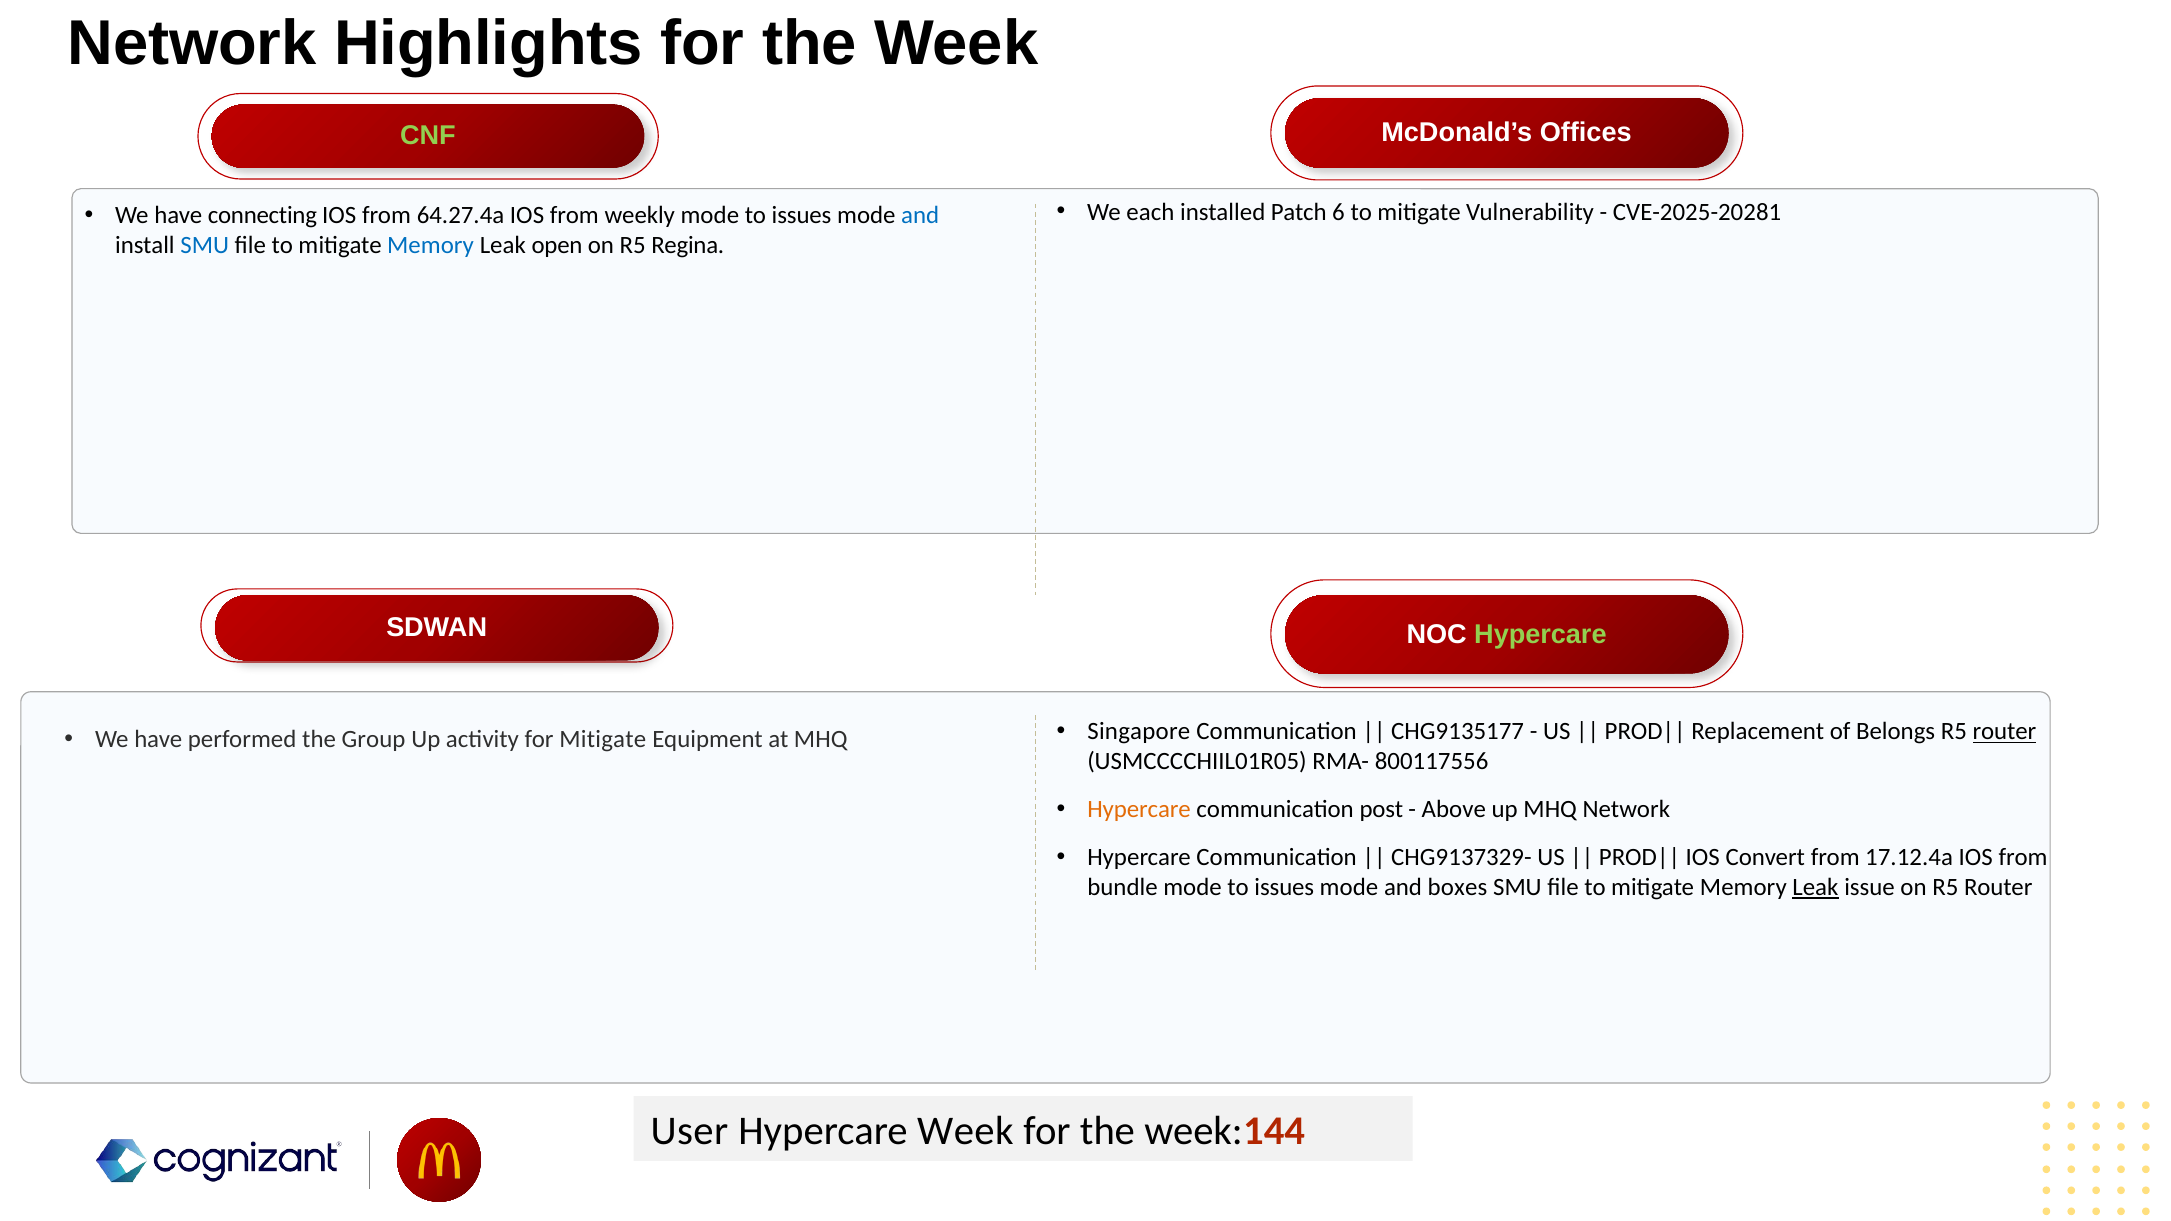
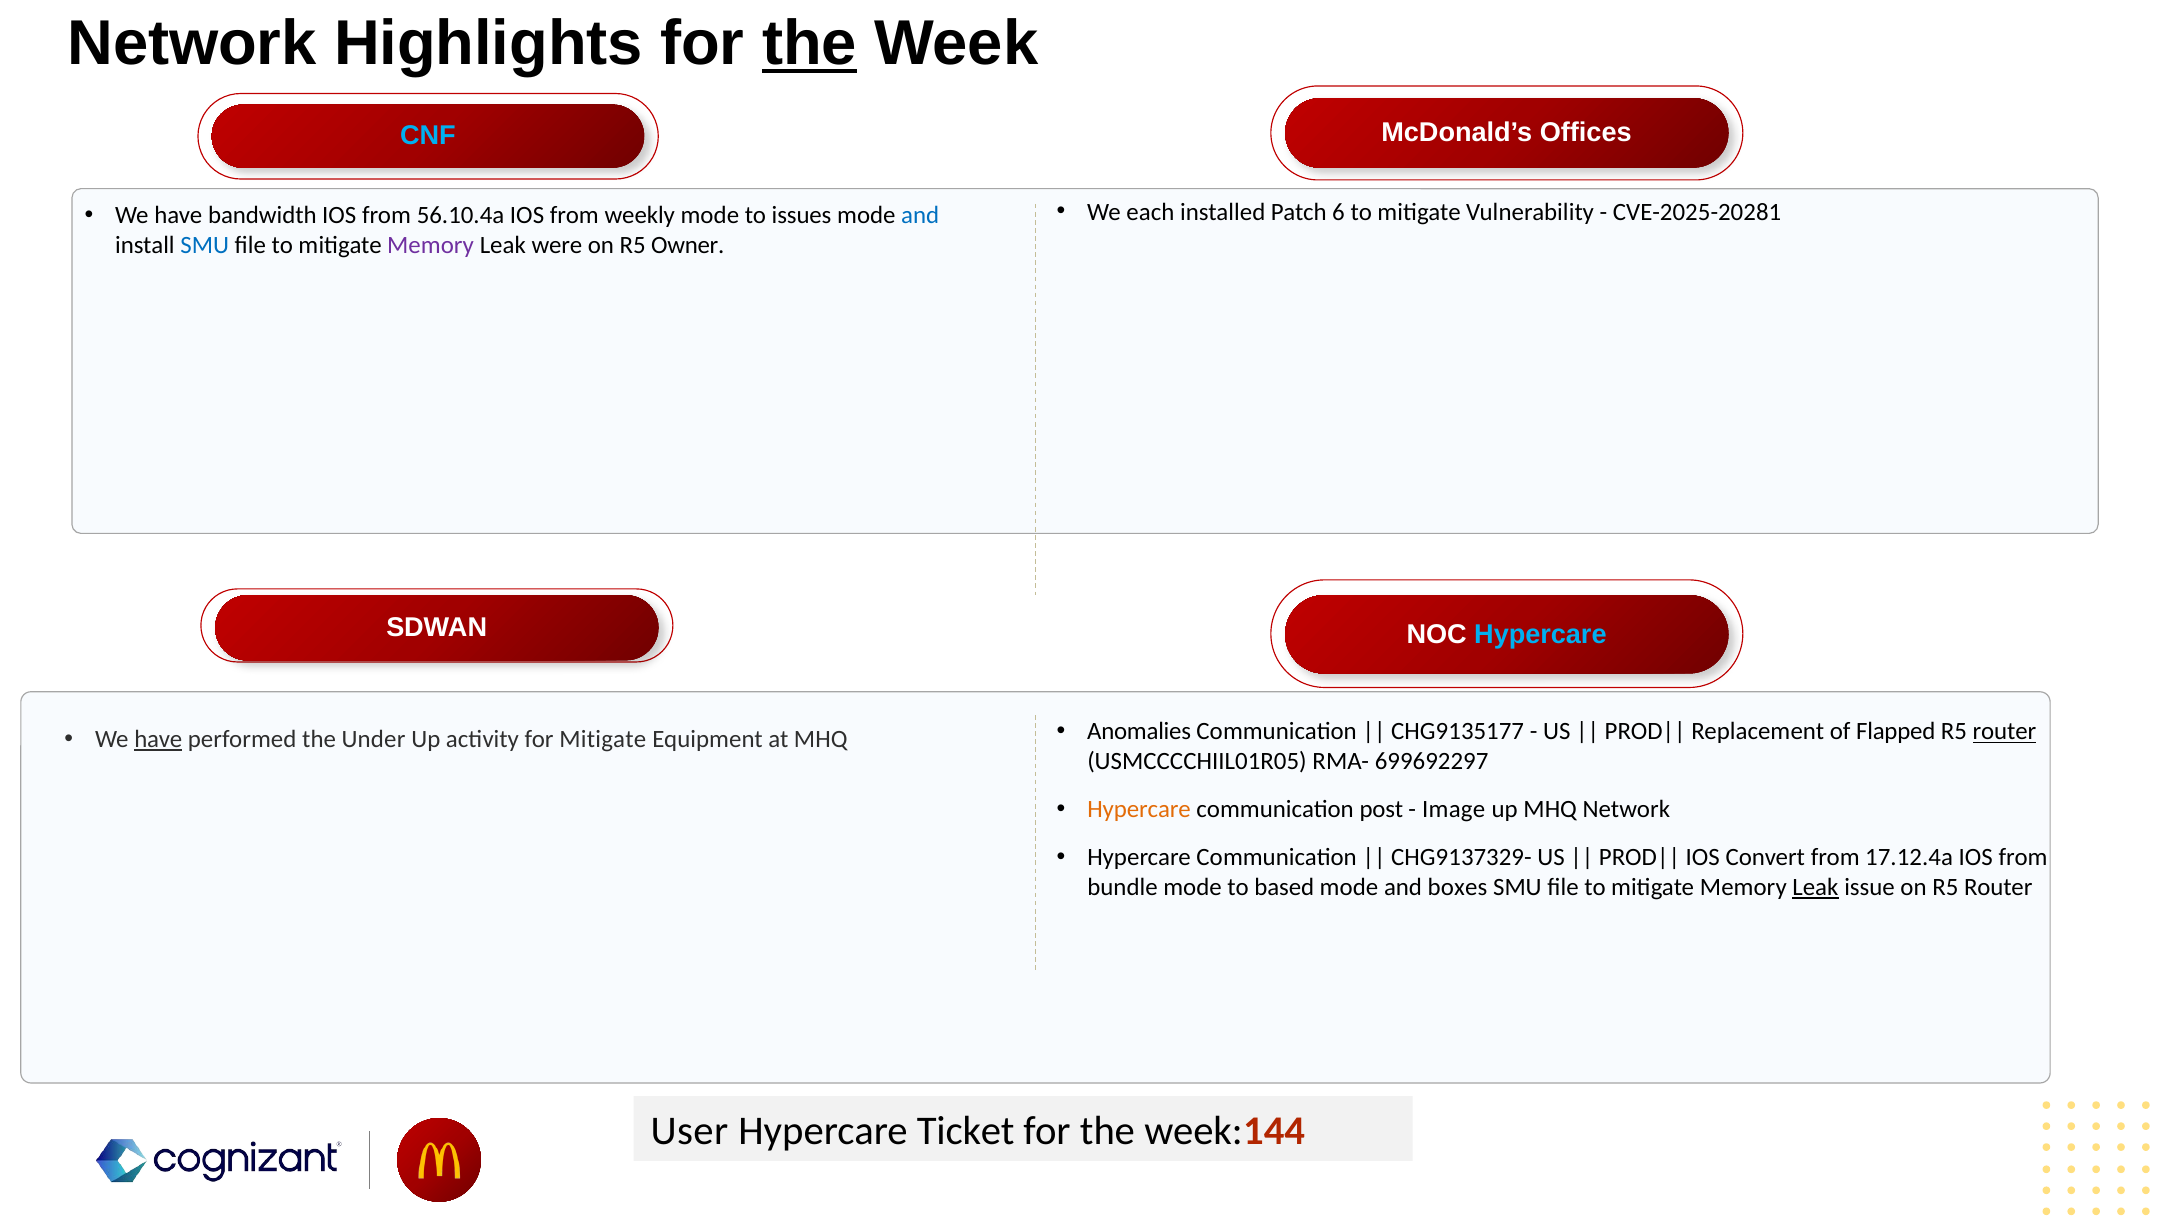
the at (809, 44) underline: none -> present
CNF colour: light green -> light blue
connecting: connecting -> bandwidth
64.27.4a: 64.27.4a -> 56.10.4a
Memory at (431, 245) colour: blue -> purple
open: open -> were
Regina: Regina -> Owner
Hypercare at (1540, 634) colour: light green -> light blue
Singapore: Singapore -> Anomalies
Belongs: Belongs -> Flapped
have at (158, 739) underline: none -> present
Group: Group -> Under
800117556: 800117556 -> 699692297
Above: Above -> Image
issues at (1284, 888): issues -> based
Hypercare Week: Week -> Ticket
